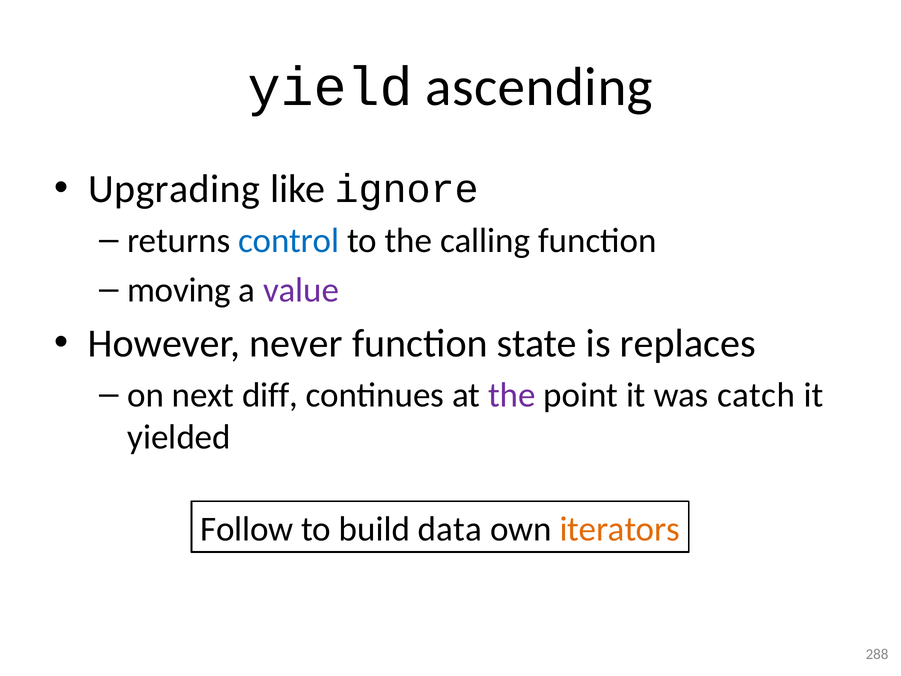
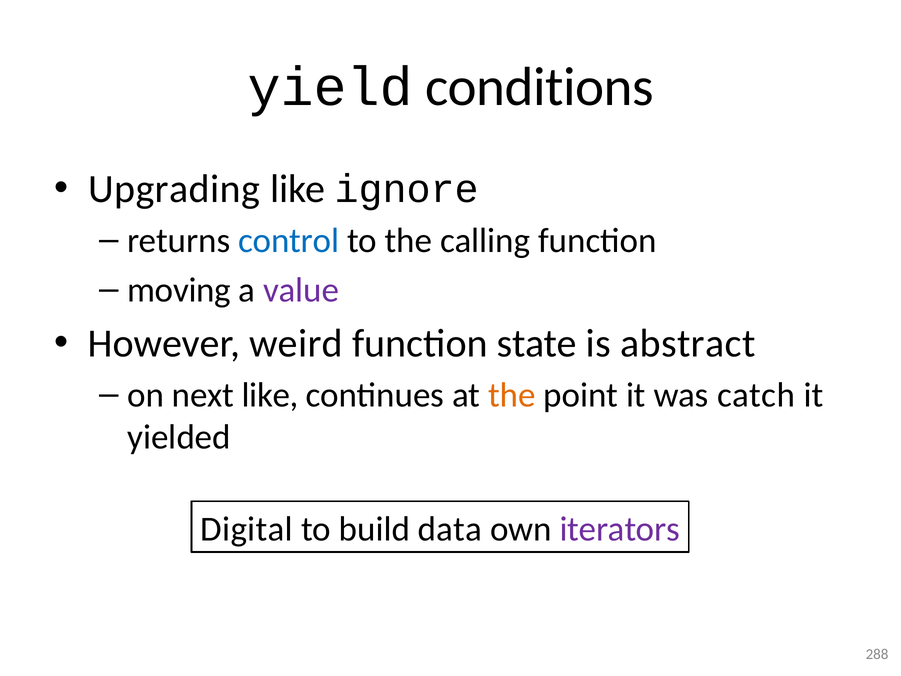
ascending: ascending -> conditions
never: never -> weird
replaces: replaces -> abstract
next diff: diff -> like
the at (512, 395) colour: purple -> orange
Follow: Follow -> Digital
iterators colour: orange -> purple
